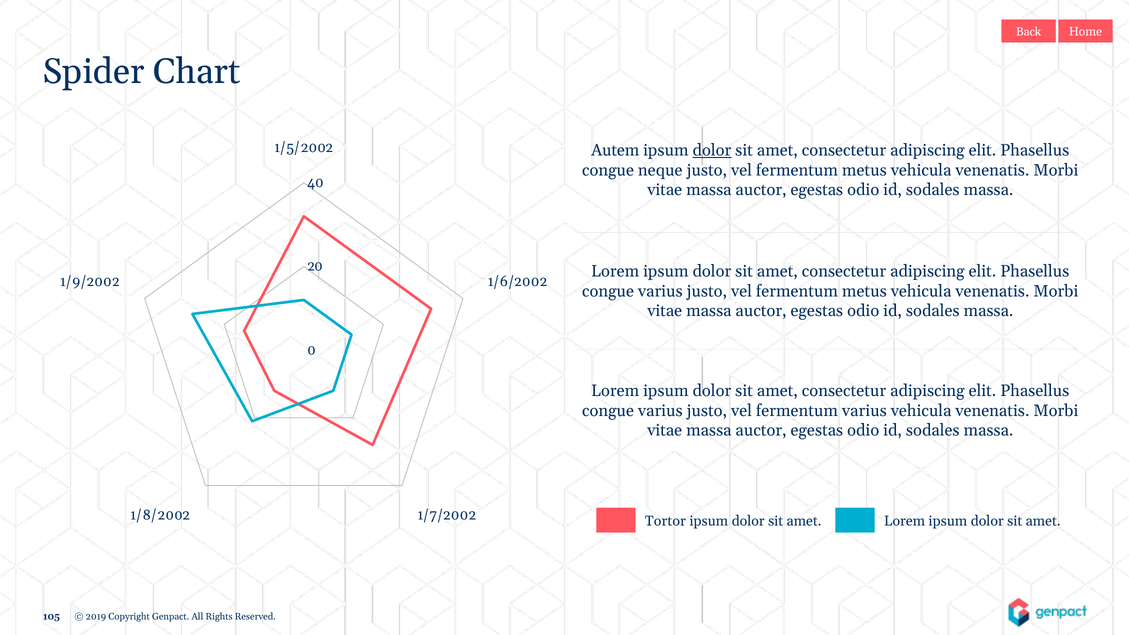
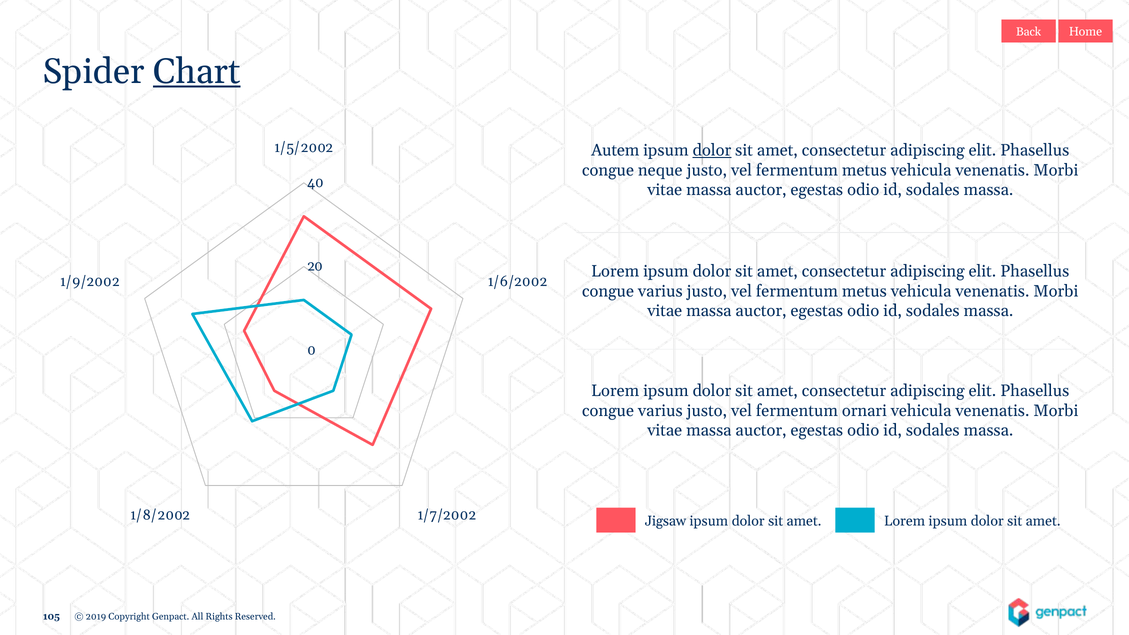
Chart underline: none -> present
fermentum varius: varius -> ornari
Tortor: Tortor -> Jigsaw
